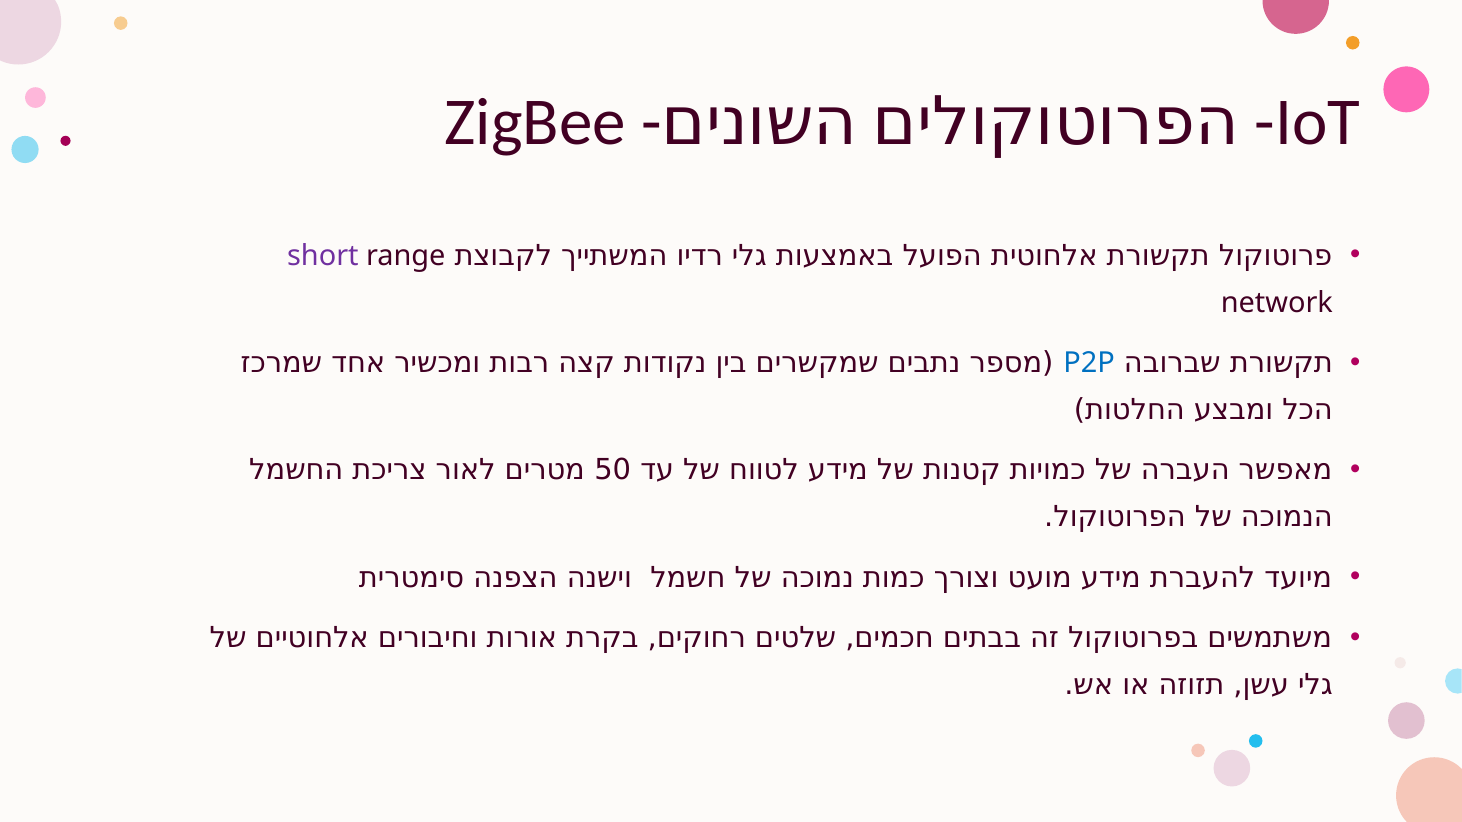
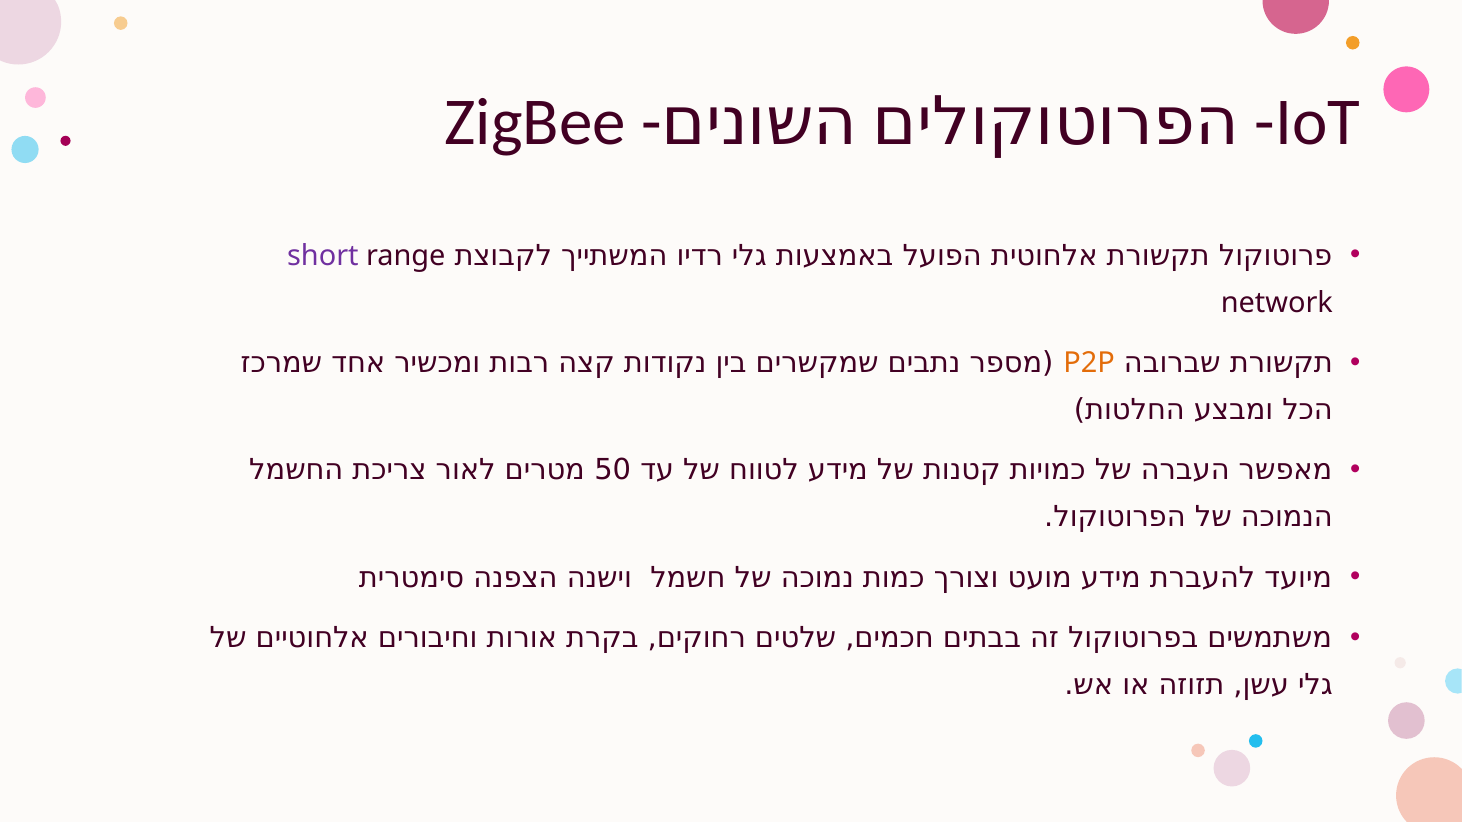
P2P colour: blue -> orange
